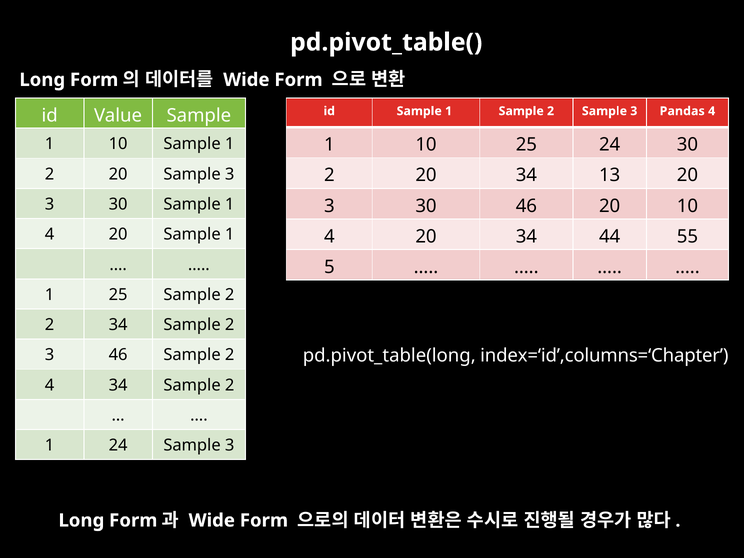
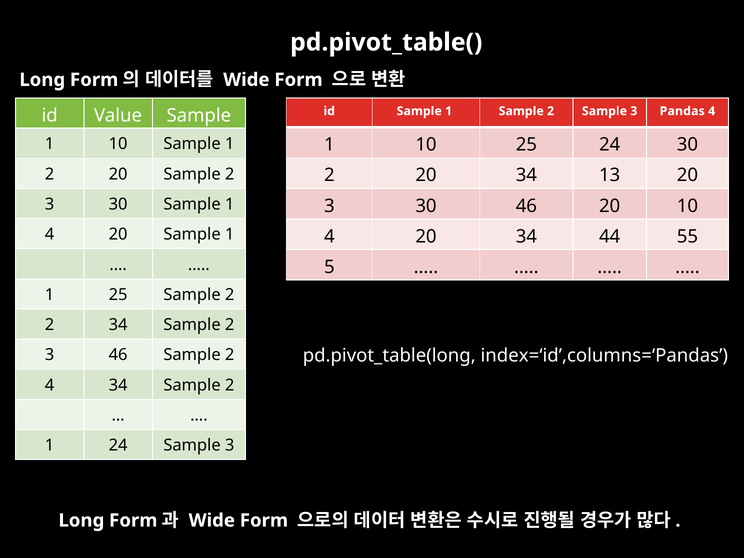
20 Sample 3: 3 -> 2
index=‘id’,columns=‘Chapter: index=‘id’,columns=‘Chapter -> index=‘id’,columns=‘Pandas
